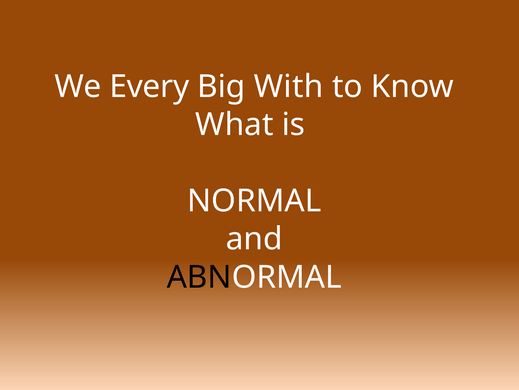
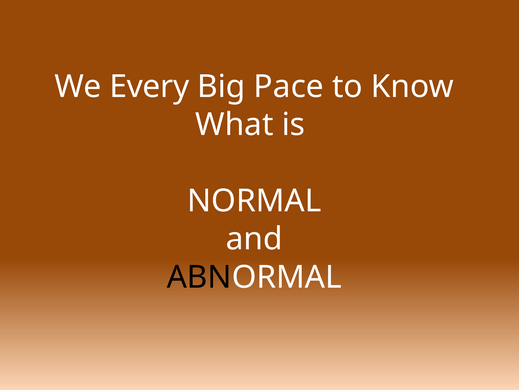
With: With -> Pace
